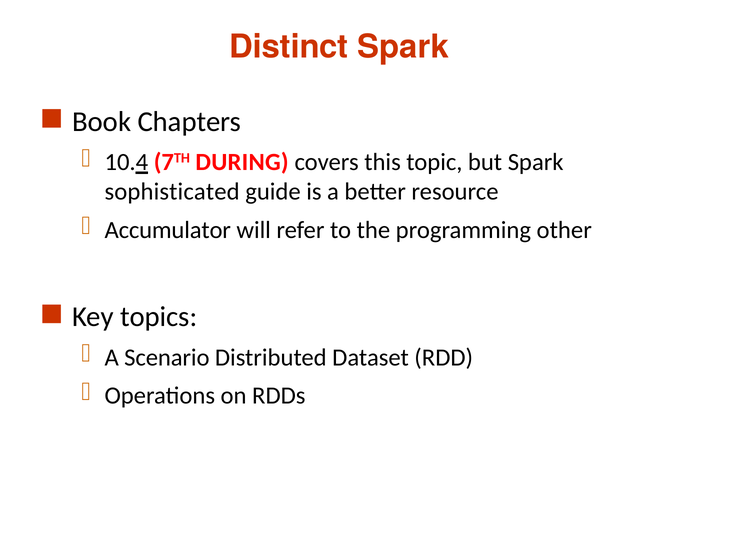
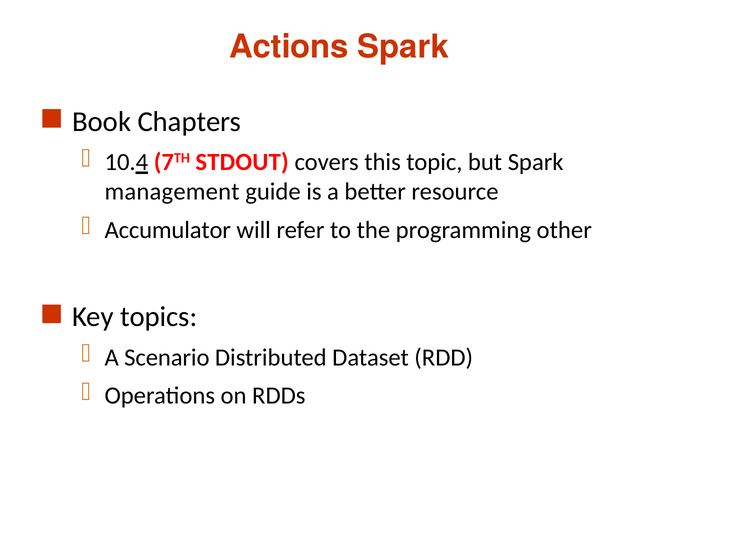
Distinct: Distinct -> Actions
DURING: DURING -> STDOUT
sophisticated: sophisticated -> management
